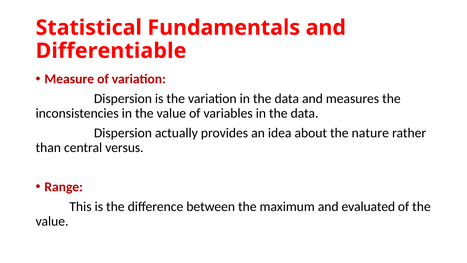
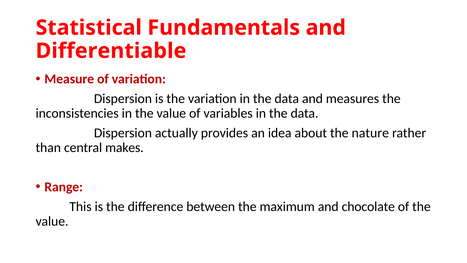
versus: versus -> makes
evaluated: evaluated -> chocolate
